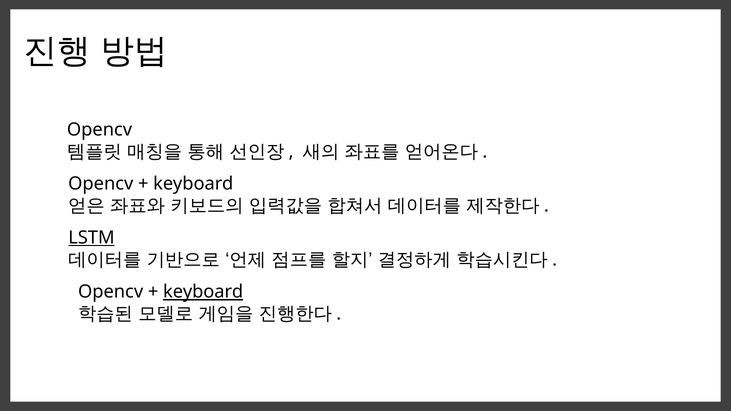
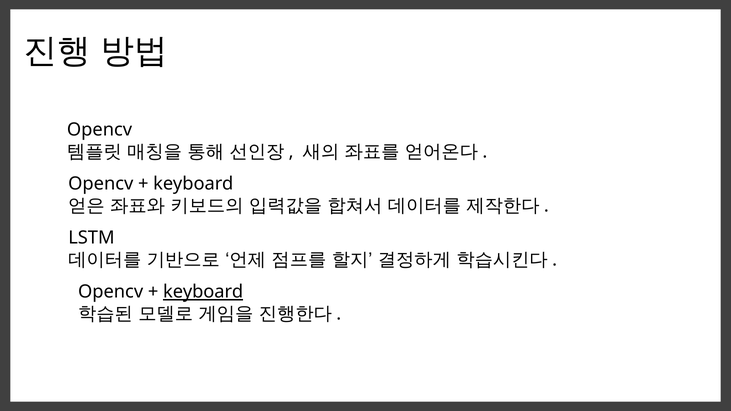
LSTM underline: present -> none
